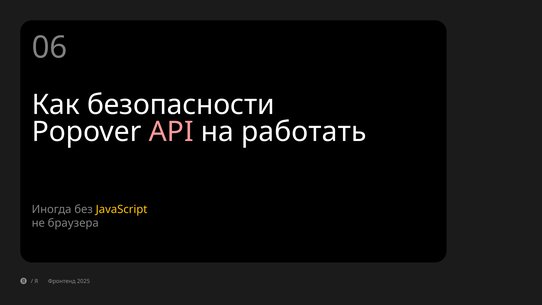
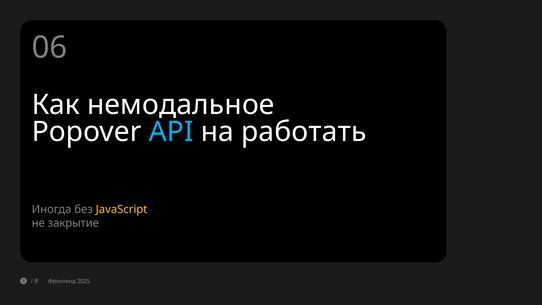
безопасности: безопасности -> немодальное
API colour: pink -> light blue
браузера: браузера -> закрытие
